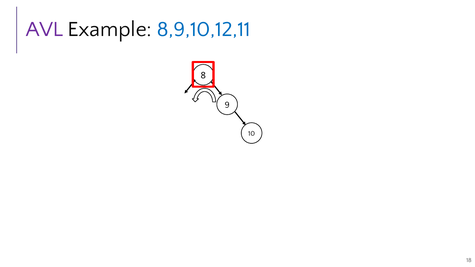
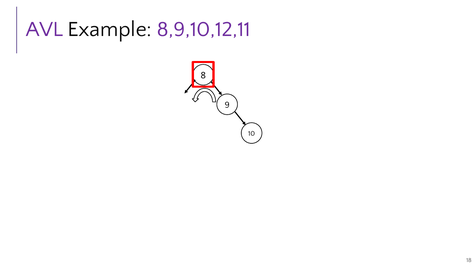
8,9,10,12,11 colour: blue -> purple
